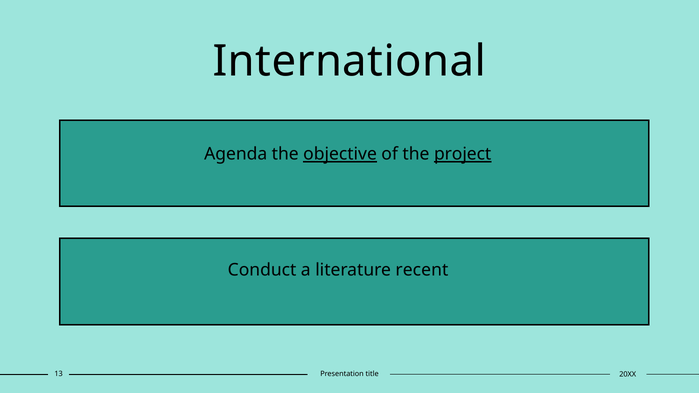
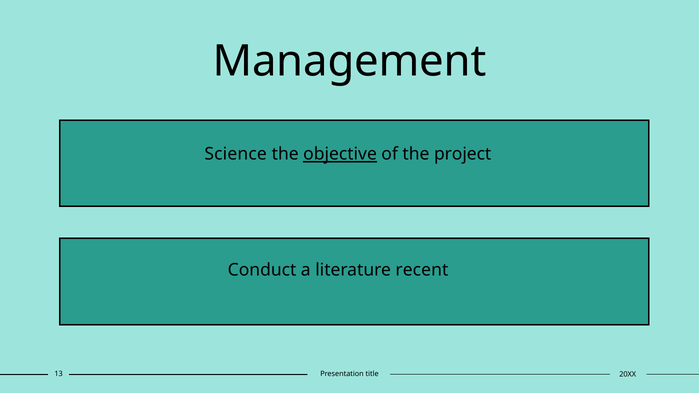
International: International -> Management
Agenda: Agenda -> Science
project underline: present -> none
